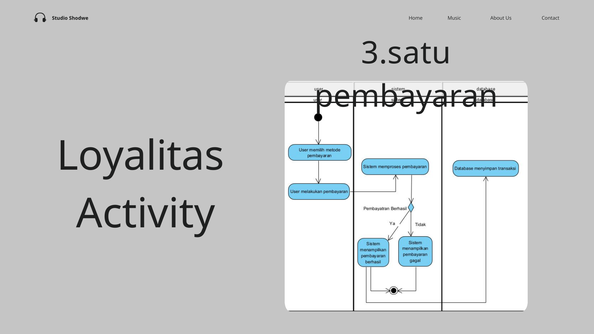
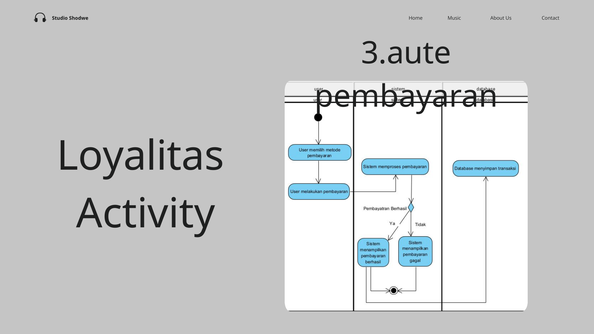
3.satu: 3.satu -> 3.aute
